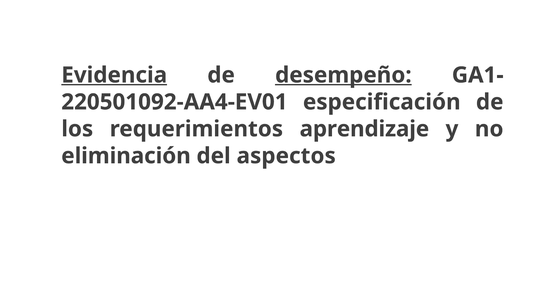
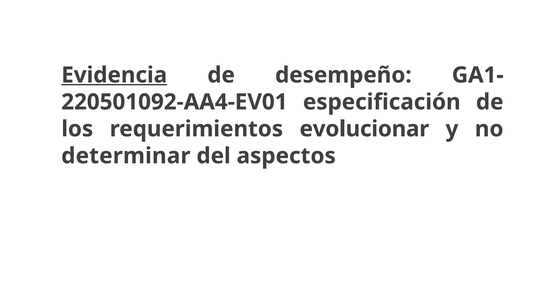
desempeño underline: present -> none
aprendizaje: aprendizaje -> evolucionar
eliminación: eliminación -> determinar
